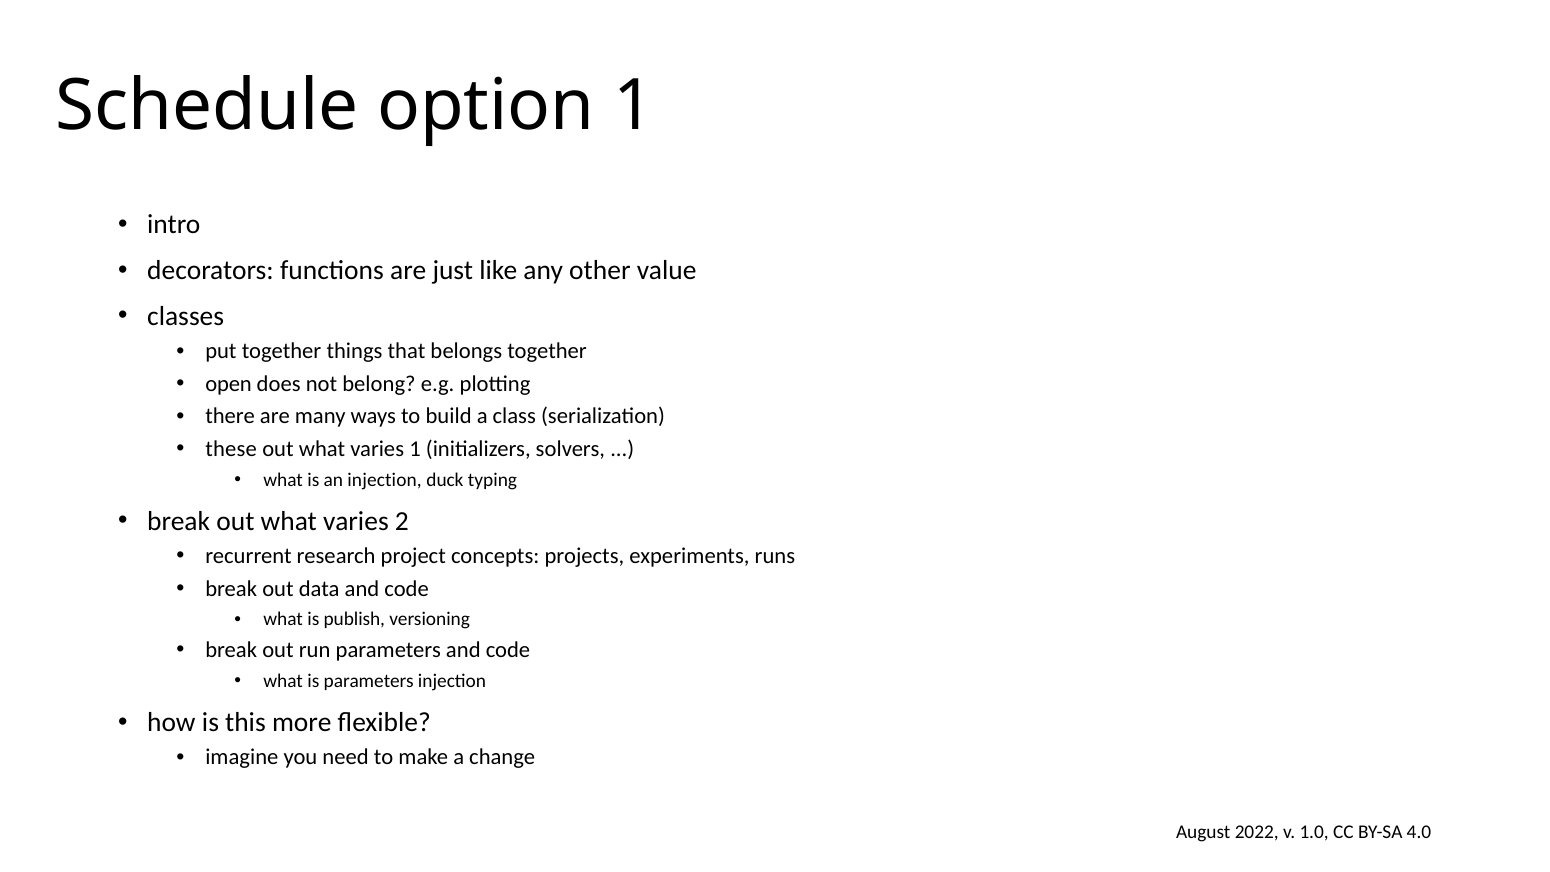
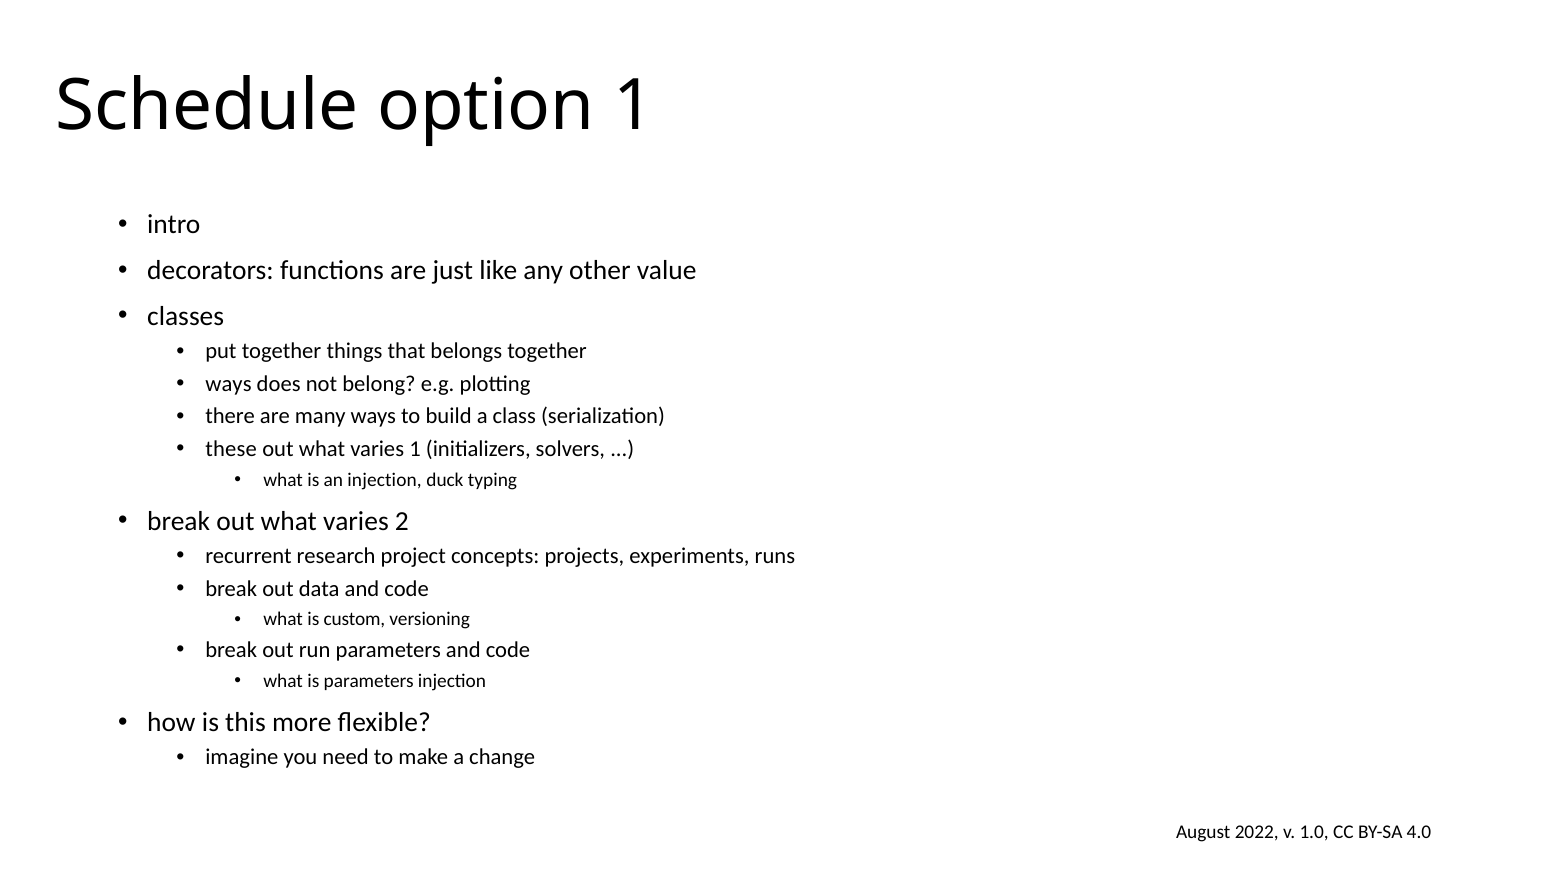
open at (229, 384): open -> ways
publish: publish -> custom
